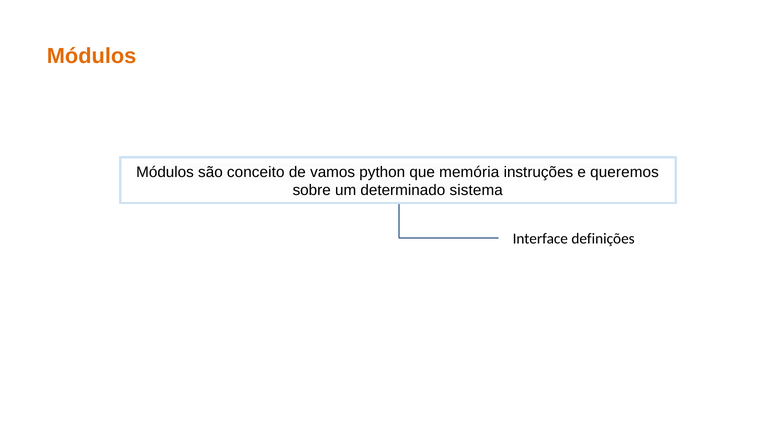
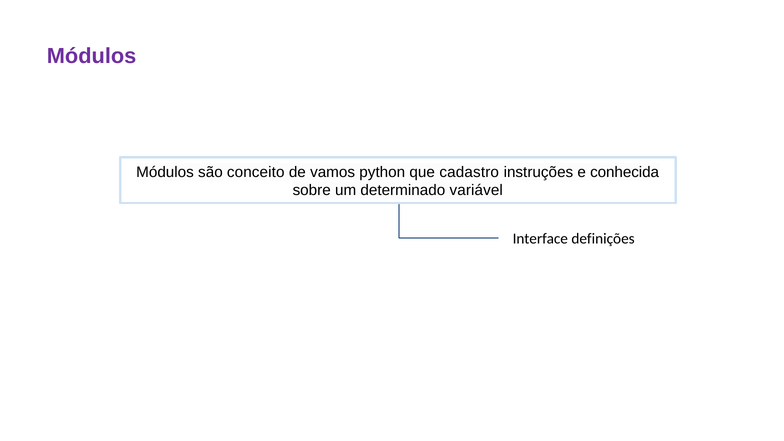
Módulos at (92, 56) colour: orange -> purple
memória: memória -> cadastro
queremos: queremos -> conhecida
sistema: sistema -> variável
